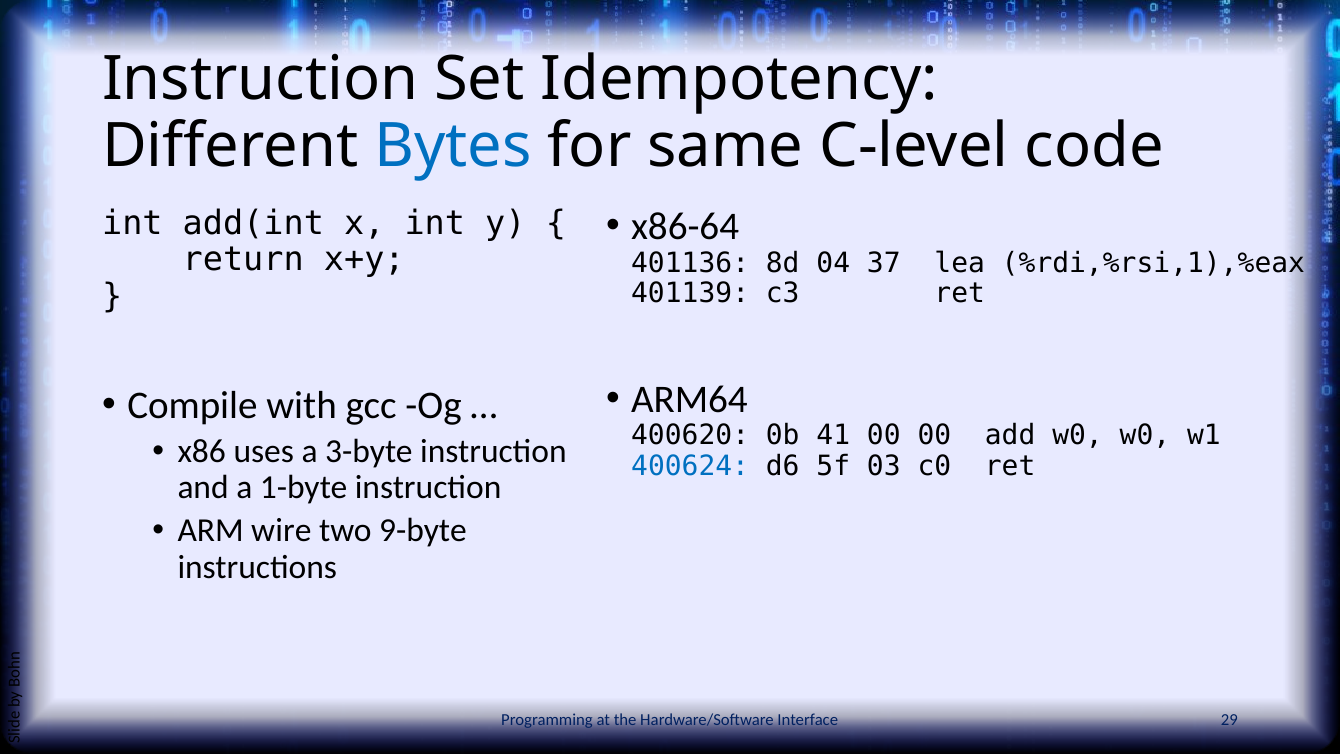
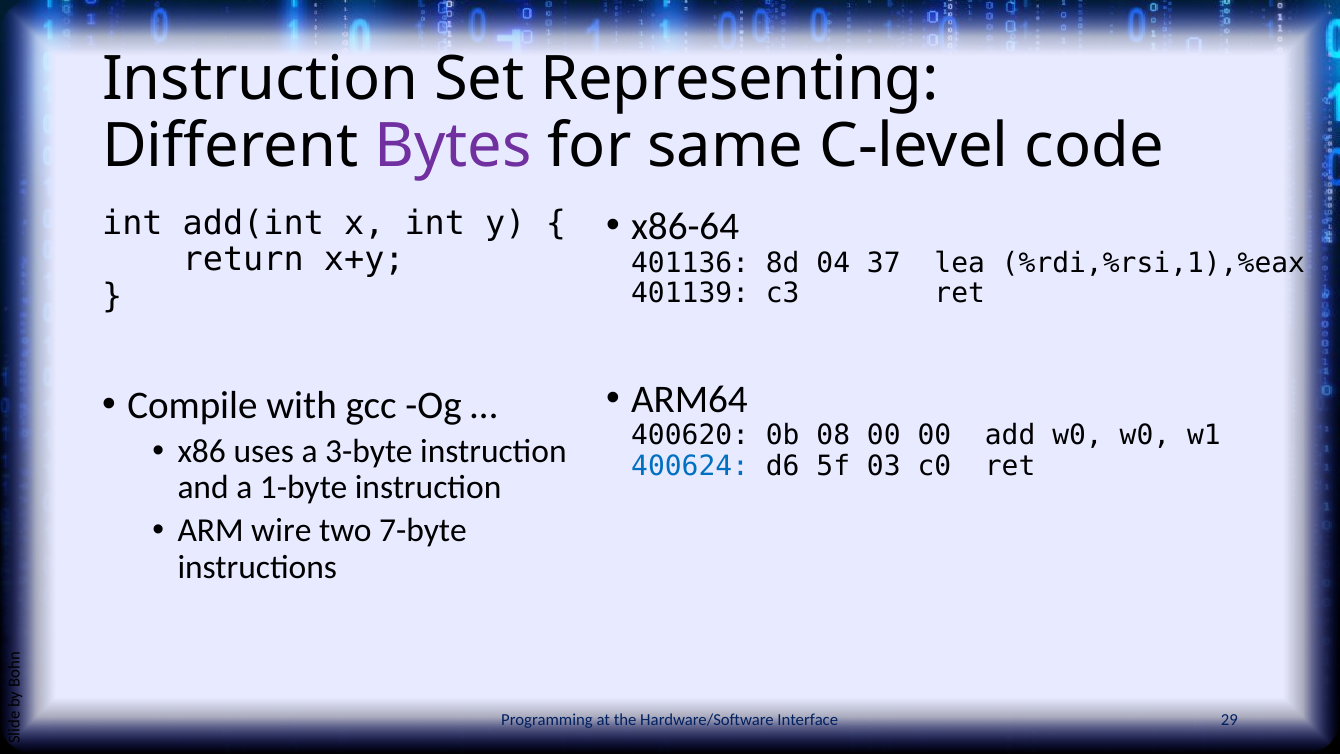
Idempotency: Idempotency -> Representing
Bytes colour: blue -> purple
41: 41 -> 08
9-byte: 9-byte -> 7-byte
